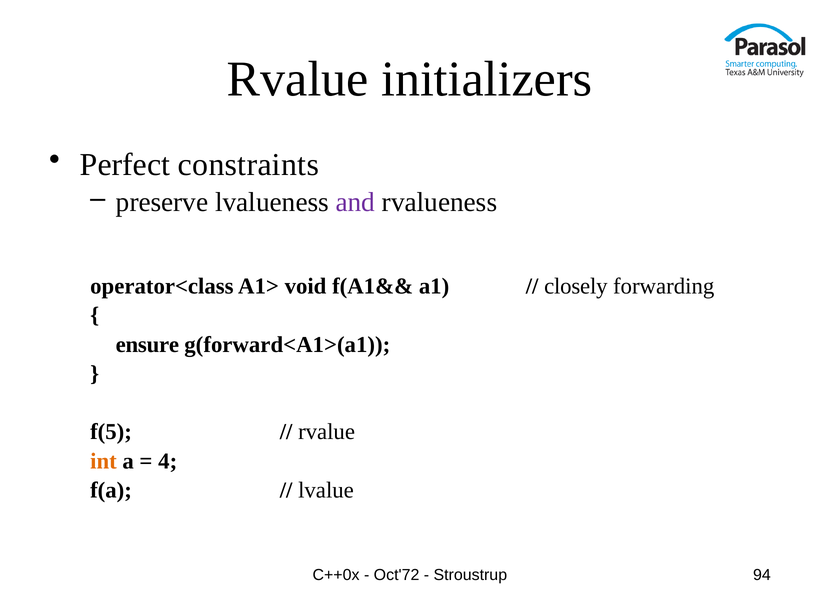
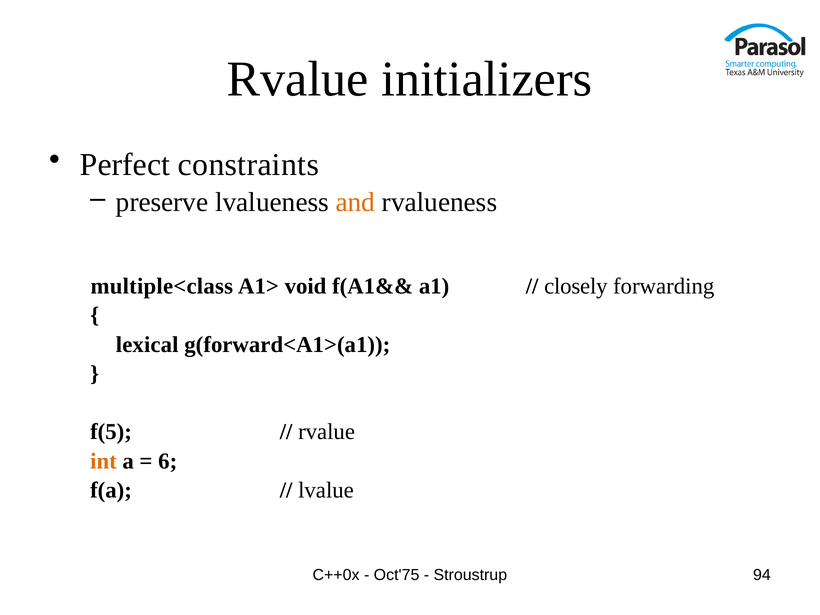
and colour: purple -> orange
operator<class: operator<class -> multiple<class
ensure: ensure -> lexical
4: 4 -> 6
Oct'72: Oct'72 -> Oct'75
